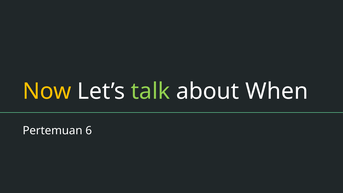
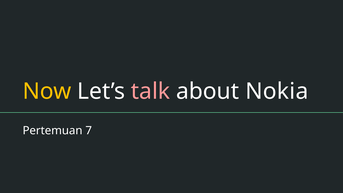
talk colour: light green -> pink
When: When -> Nokia
6: 6 -> 7
